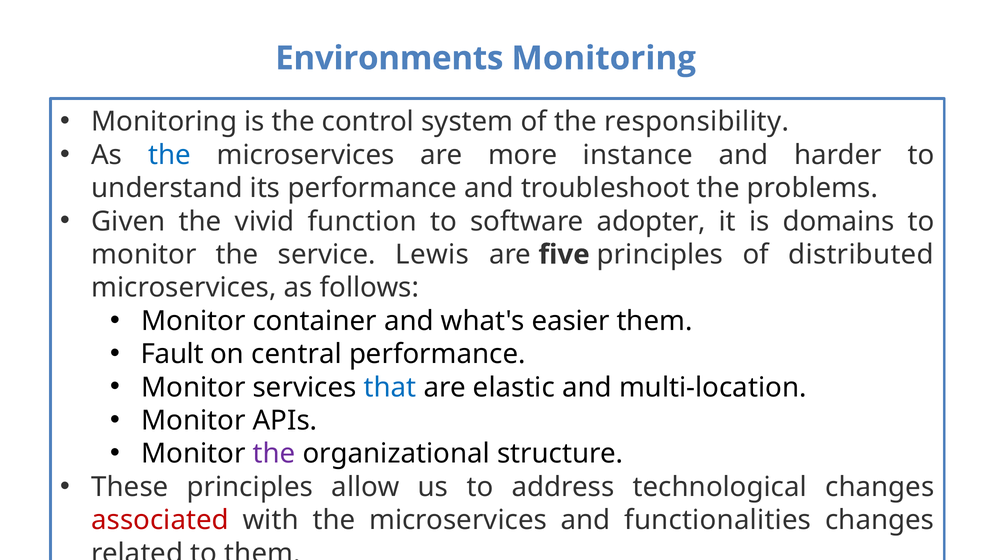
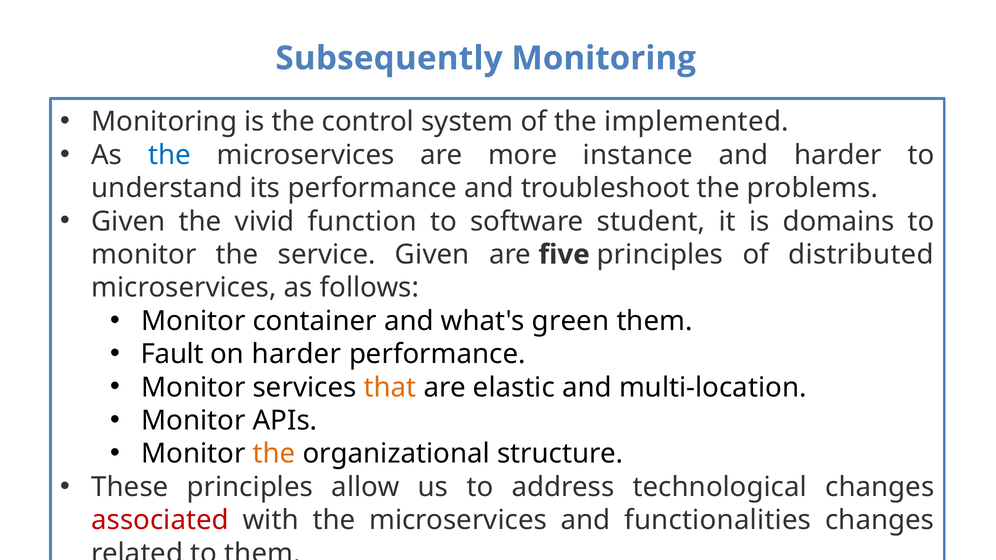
Environments: Environments -> Subsequently
responsibility: responsibility -> implemented
adopter: adopter -> student
service Lewis: Lewis -> Given
easier: easier -> green
on central: central -> harder
that colour: blue -> orange
the at (274, 454) colour: purple -> orange
